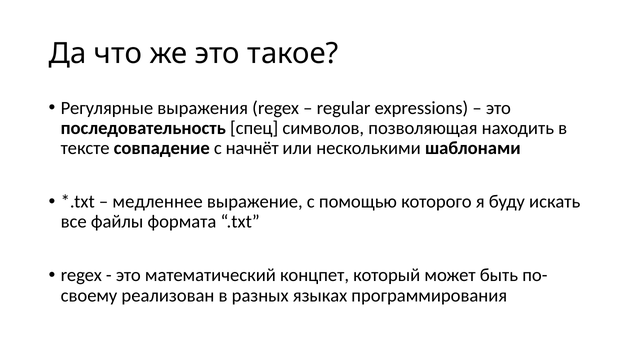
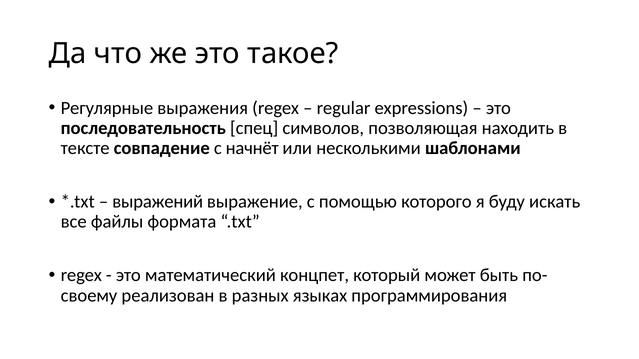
медленнее: медленнее -> выражений
